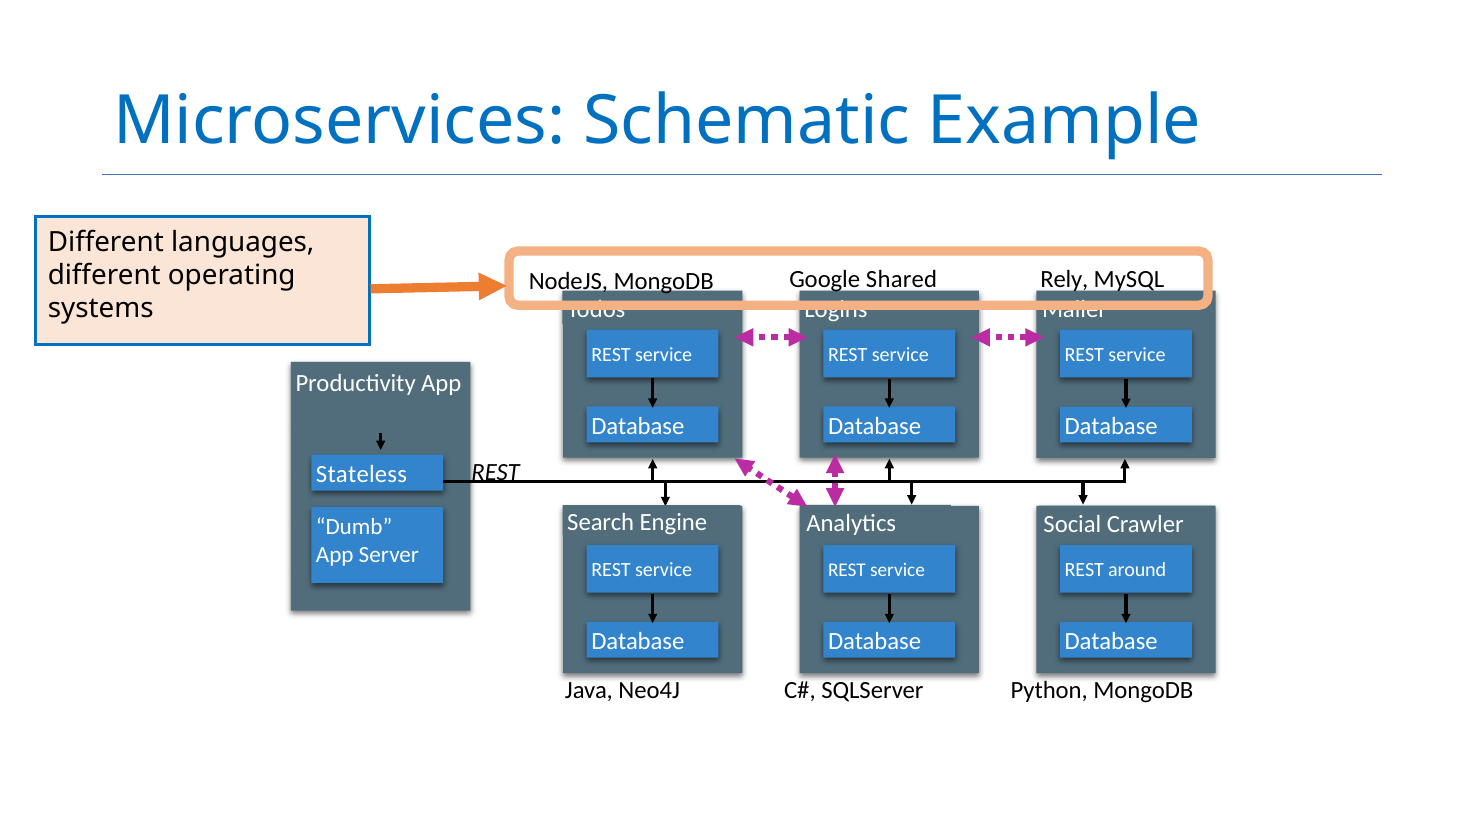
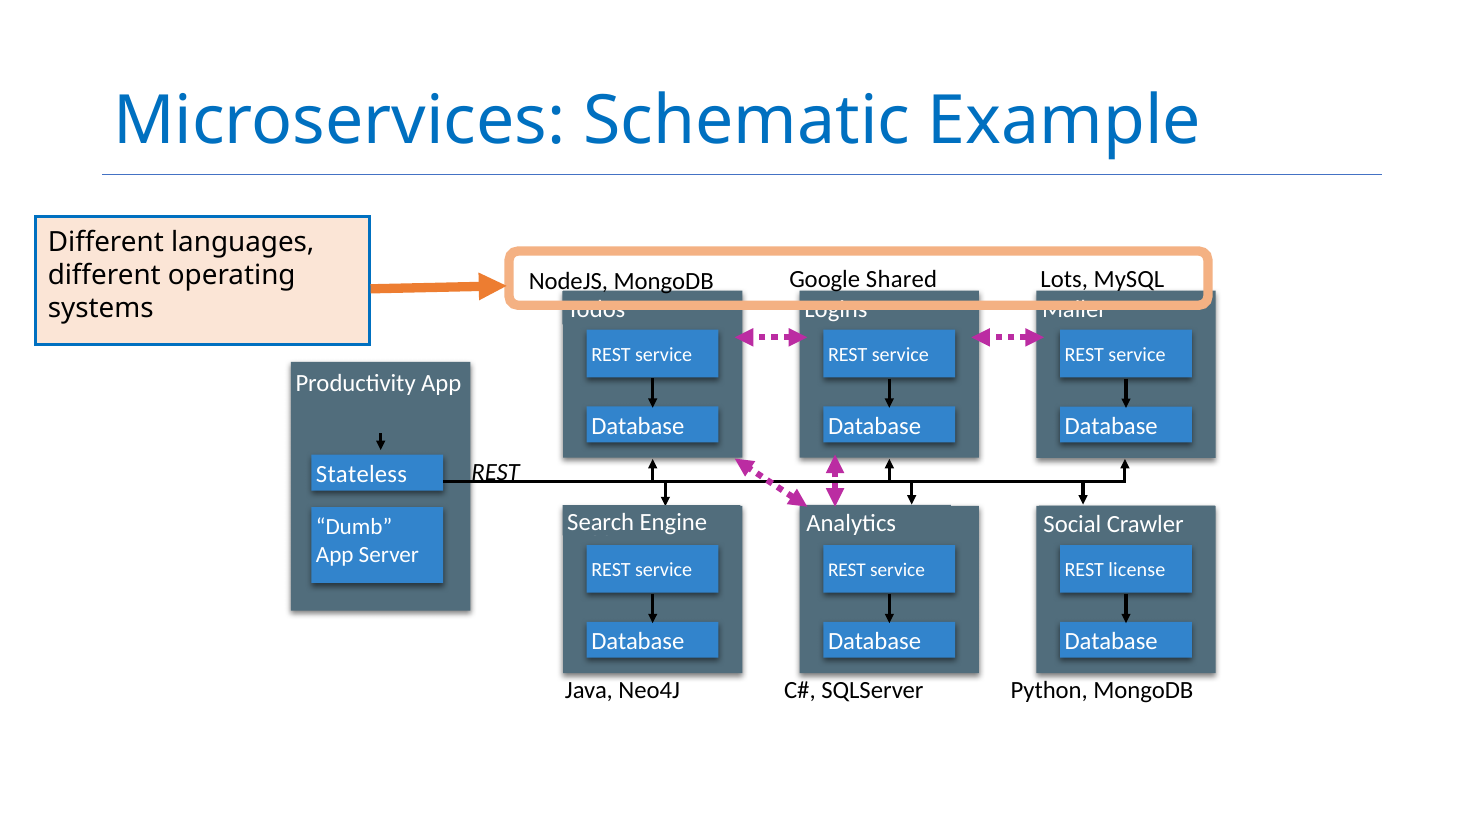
Rely: Rely -> Lots
around: around -> license
